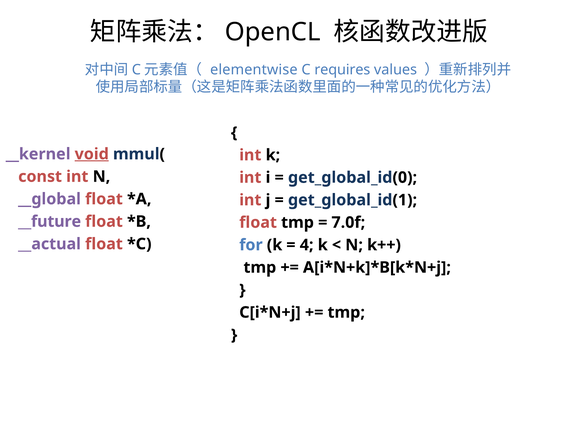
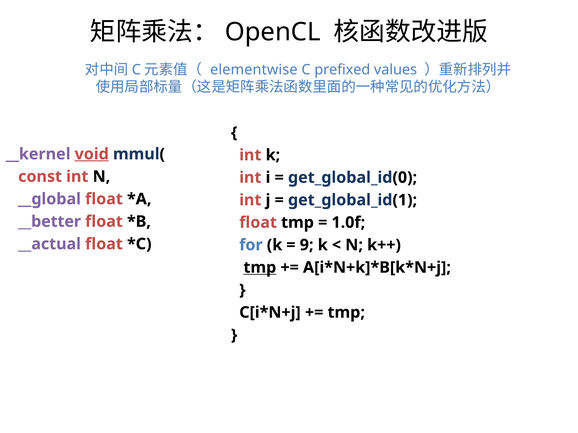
requires: requires -> prefixed
__future: __future -> __better
7.0f: 7.0f -> 1.0f
4: 4 -> 9
tmp at (260, 268) underline: none -> present
